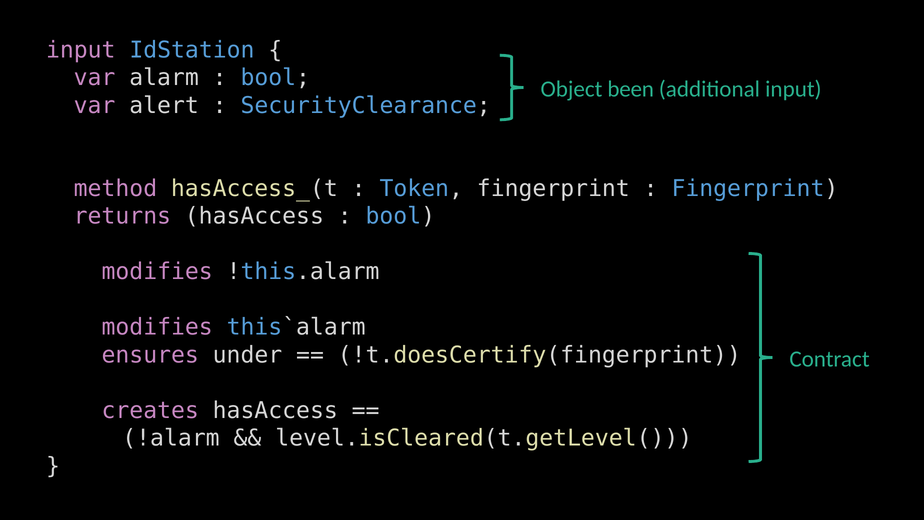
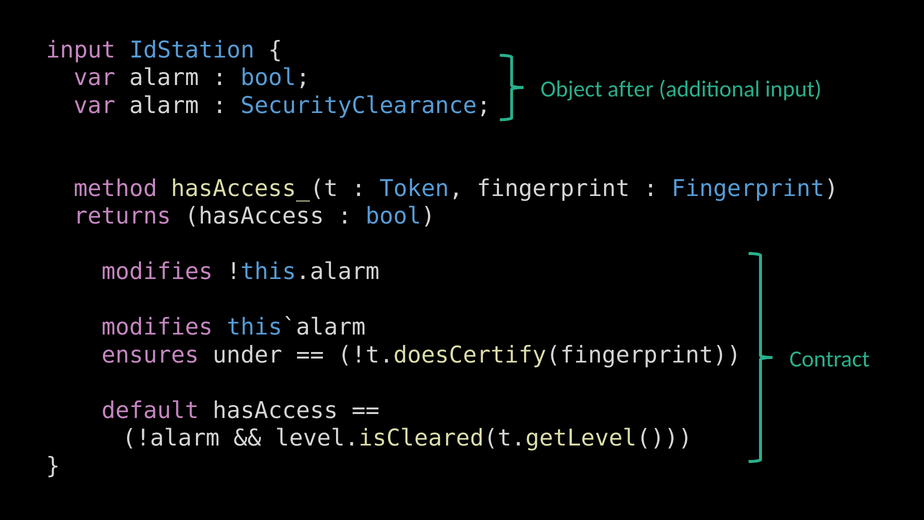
been: been -> after
alert at (164, 105): alert -> alarm
creates: creates -> default
